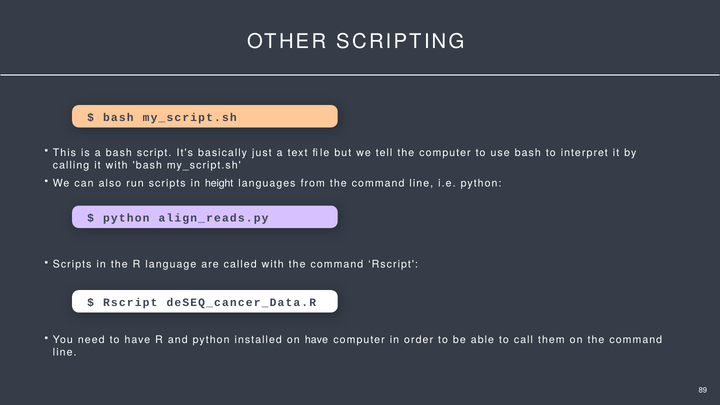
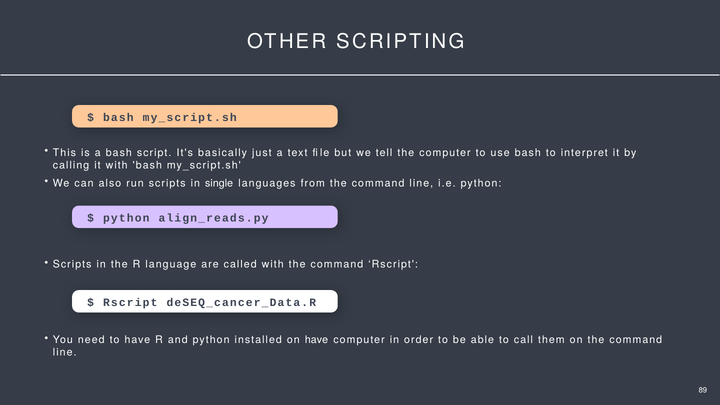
height: height -> single
